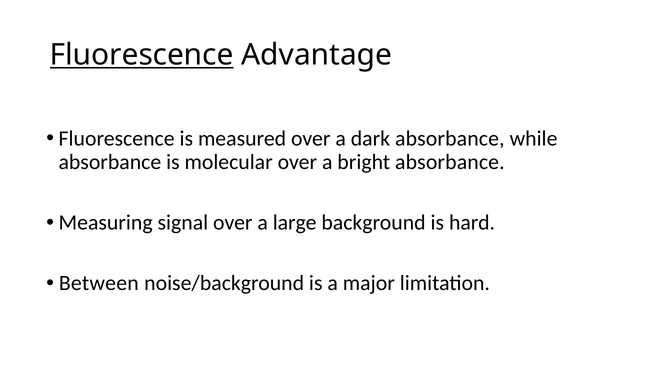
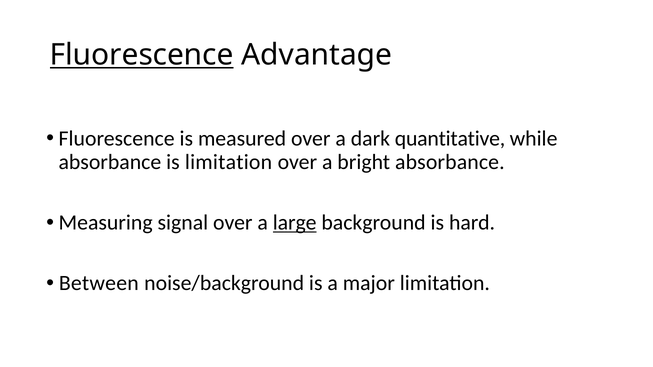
dark absorbance: absorbance -> quantitative
is molecular: molecular -> limitation
large underline: none -> present
